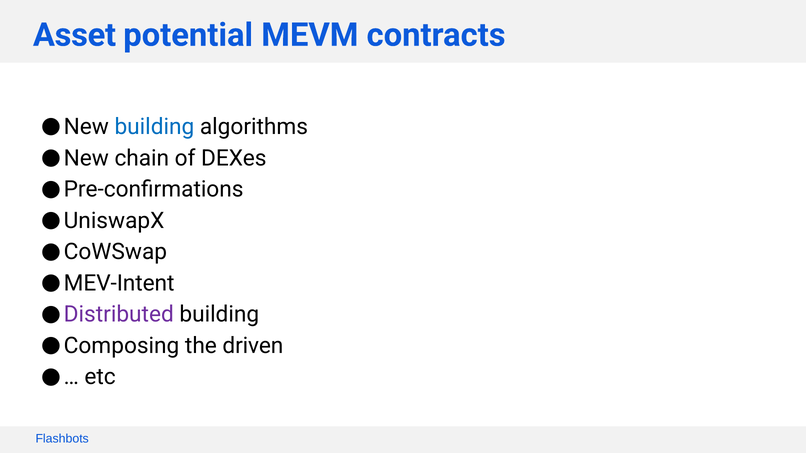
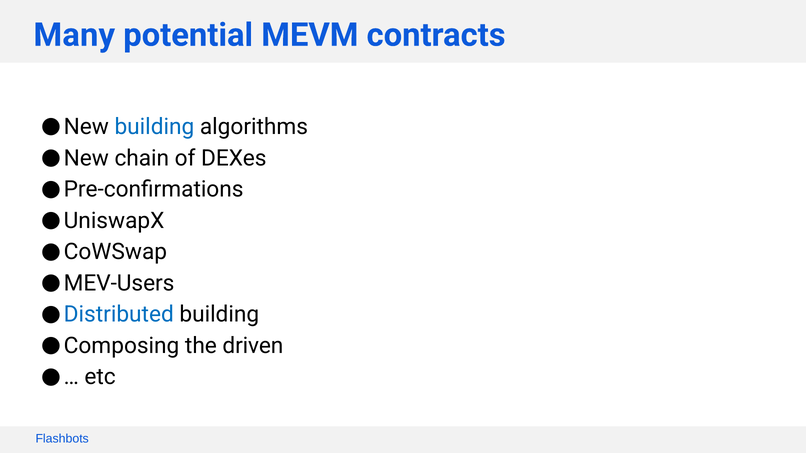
Asset: Asset -> Many
MEV-Intent: MEV-Intent -> MEV-Users
Distributed colour: purple -> blue
